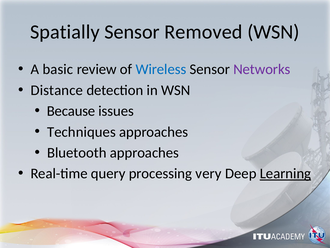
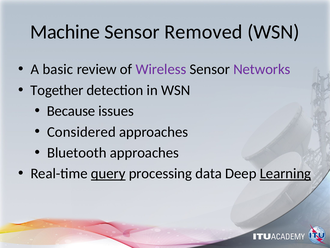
Spatially: Spatially -> Machine
Wireless colour: blue -> purple
Distance: Distance -> Together
Techniques: Techniques -> Considered
query underline: none -> present
very: very -> data
